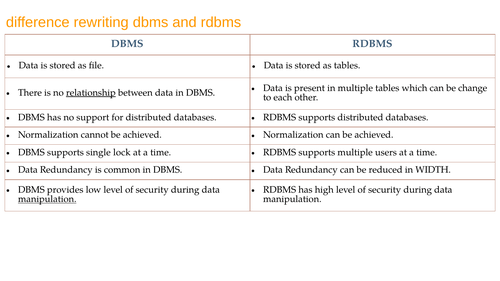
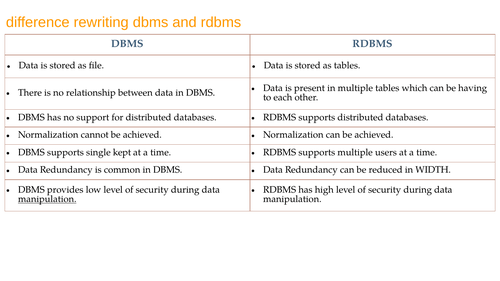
change: change -> having
relationship underline: present -> none
lock: lock -> kept
